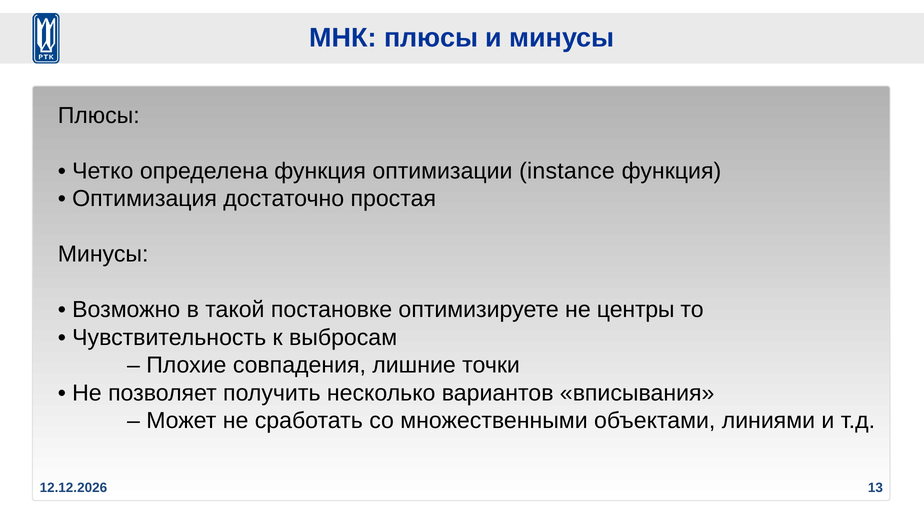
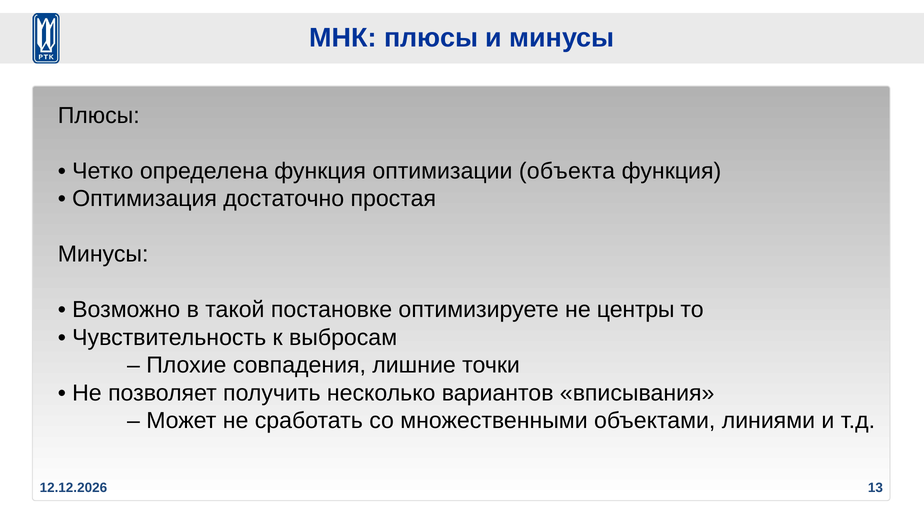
instance: instance -> объекта
